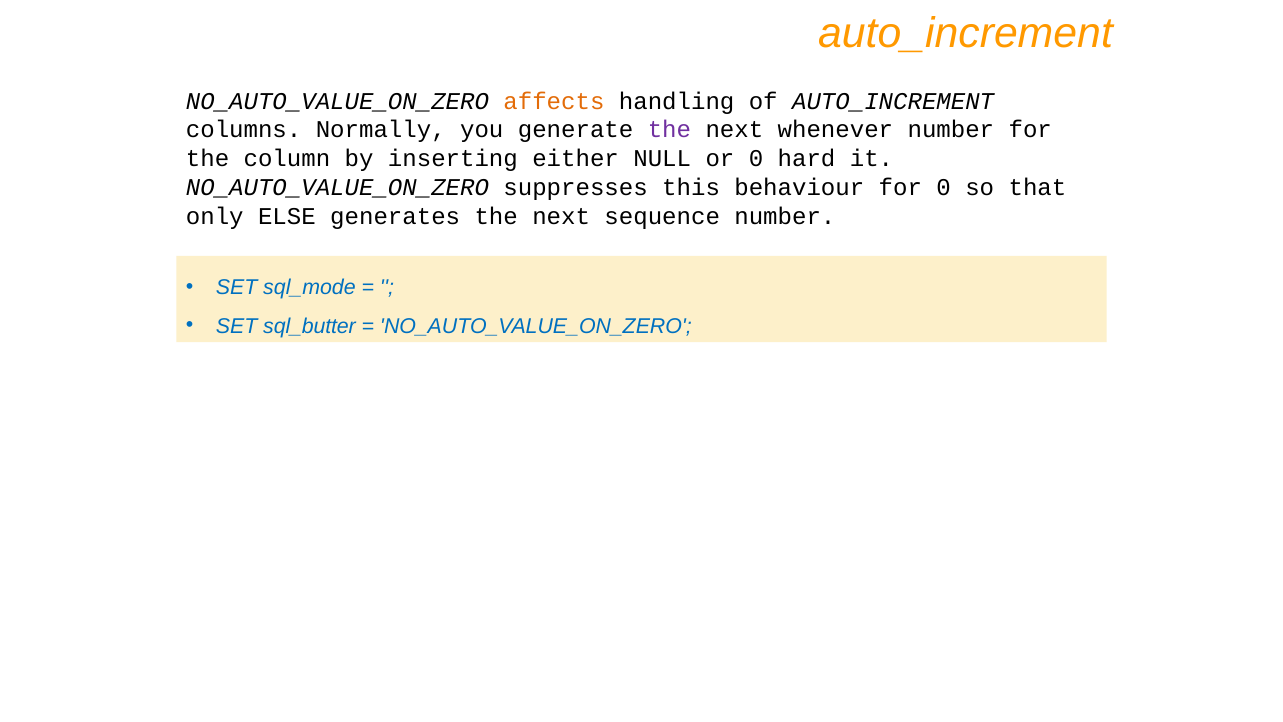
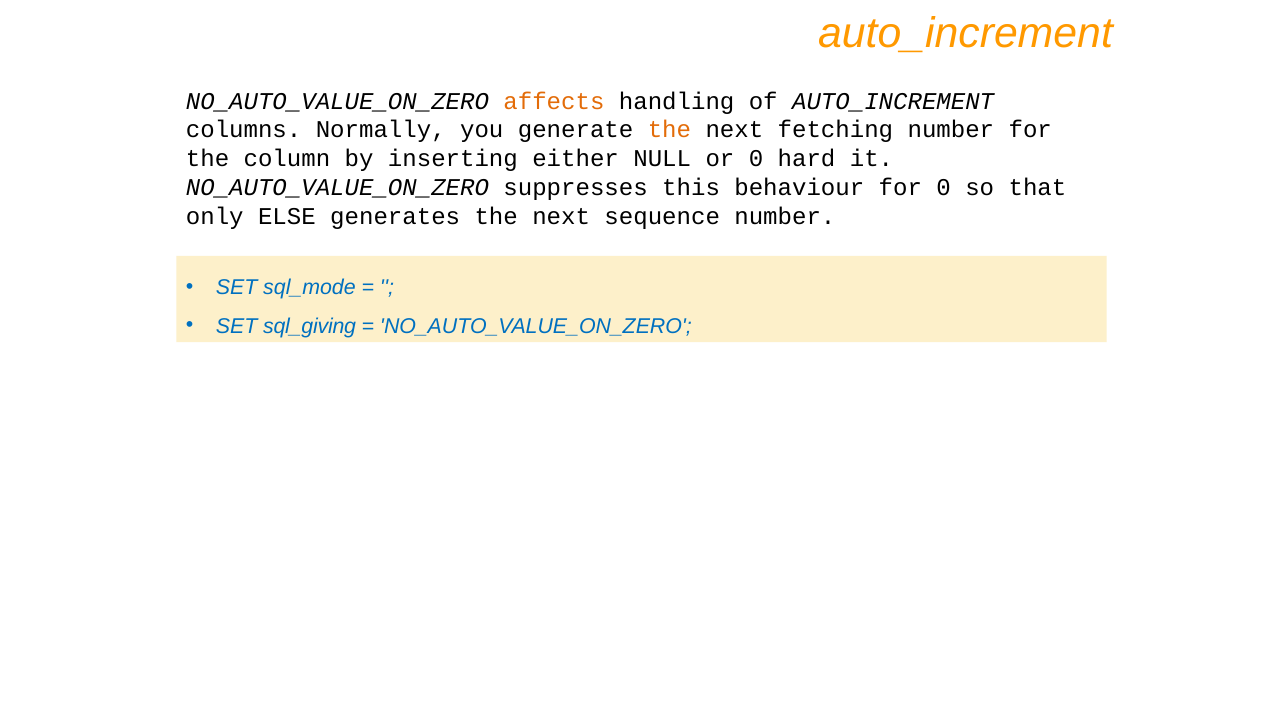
the at (669, 130) colour: purple -> orange
whenever: whenever -> fetching
sql_butter: sql_butter -> sql_giving
